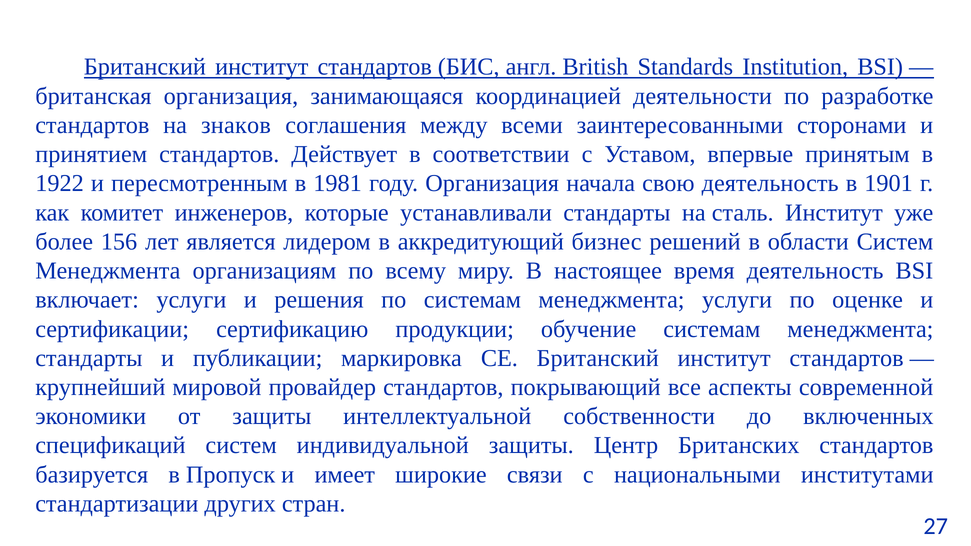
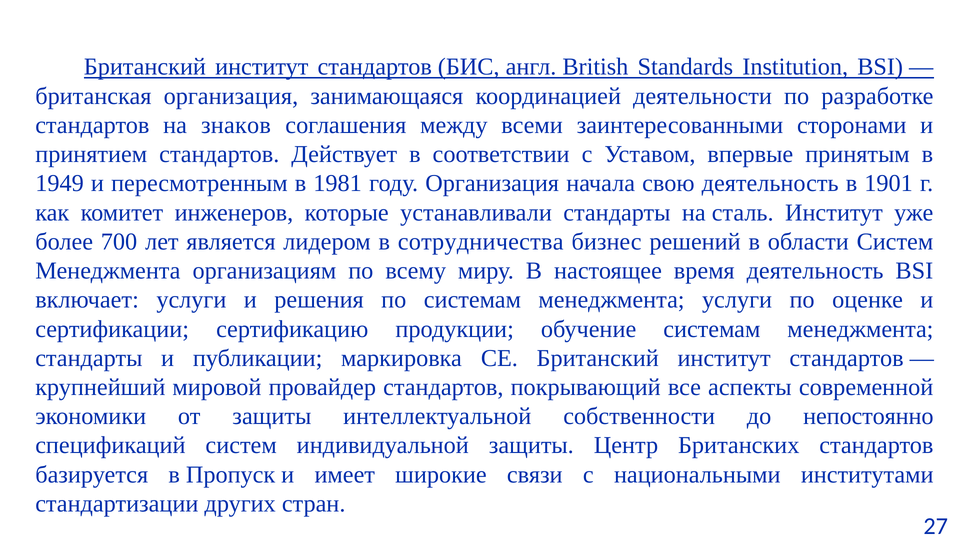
1922: 1922 -> 1949
156: 156 -> 700
аккредитующий: аккредитующий -> сотрудничества
включенных: включенных -> непостоянно
